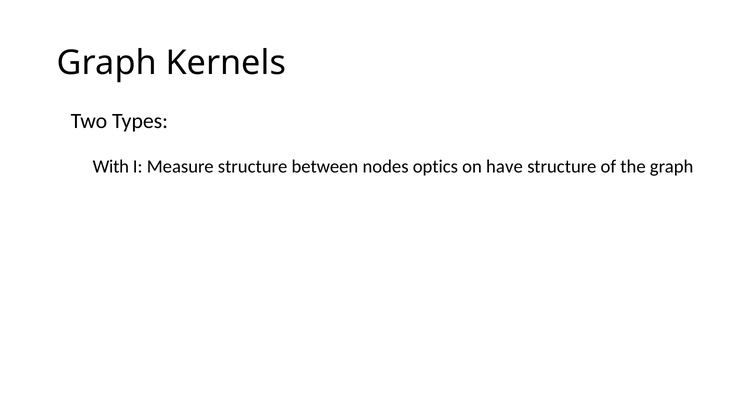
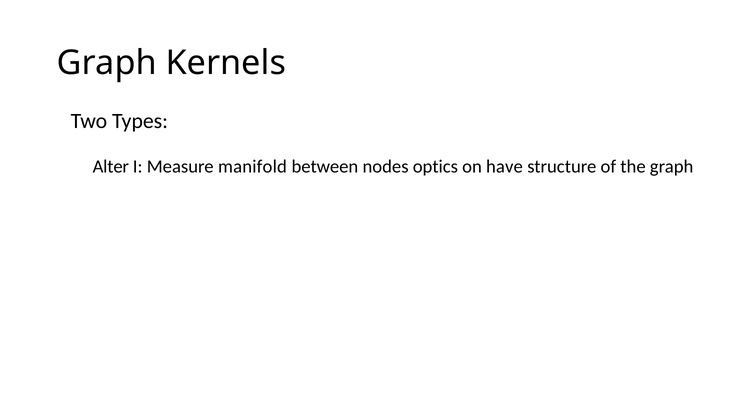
With: With -> Alter
Measure structure: structure -> manifold
